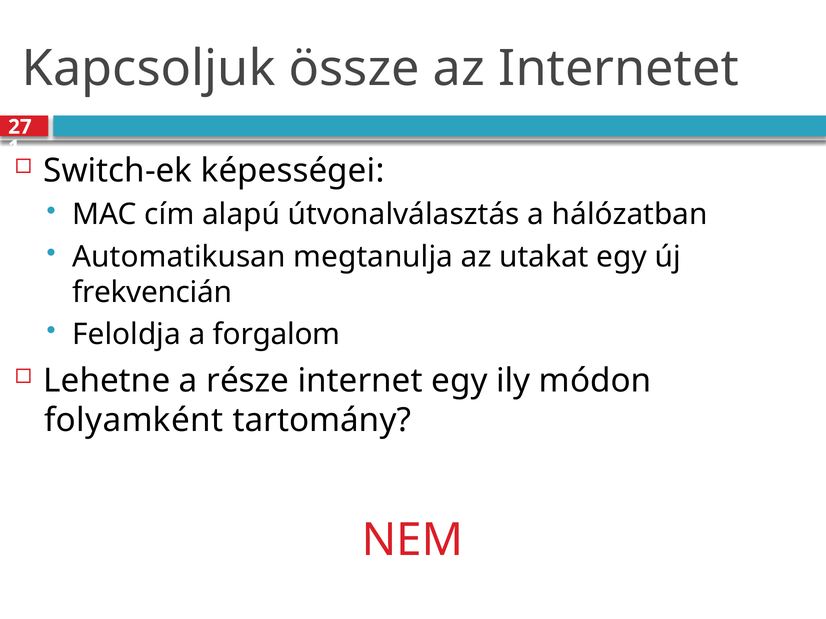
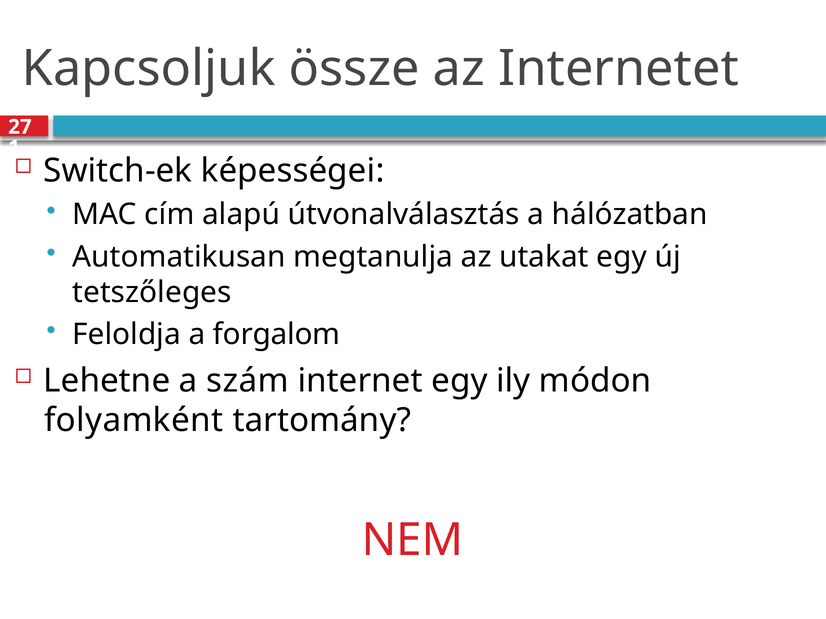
frekvencián: frekvencián -> tetszőleges
része: része -> szám
